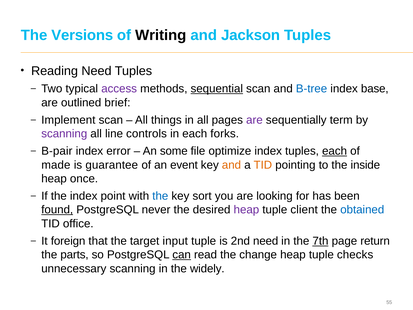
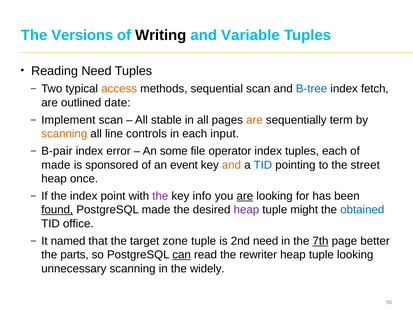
Jackson: Jackson -> Variable
access colour: purple -> orange
sequential underline: present -> none
base: base -> fetch
brief: brief -> date
things: things -> stable
are at (254, 120) colour: purple -> orange
scanning at (64, 134) colour: purple -> orange
forks: forks -> input
optimize: optimize -> operator
each at (335, 151) underline: present -> none
guarantee: guarantee -> sponsored
TID at (263, 165) colour: orange -> blue
inside: inside -> street
the at (160, 196) colour: blue -> purple
sort: sort -> info
are at (245, 196) underline: none -> present
PostgreSQL never: never -> made
client: client -> might
foreign: foreign -> named
input: input -> zone
return: return -> better
change: change -> rewriter
tuple checks: checks -> looking
